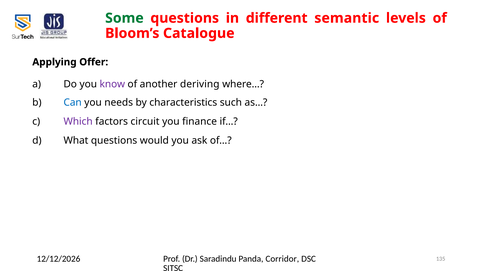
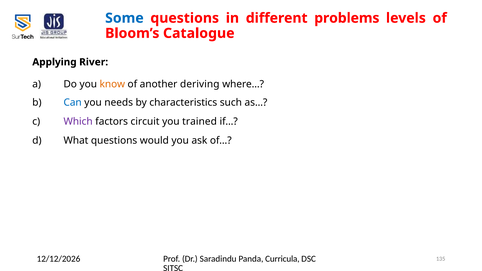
Some colour: green -> blue
semantic: semantic -> problems
Offer: Offer -> River
know colour: purple -> orange
finance: finance -> trained
Corridor: Corridor -> Curricula
